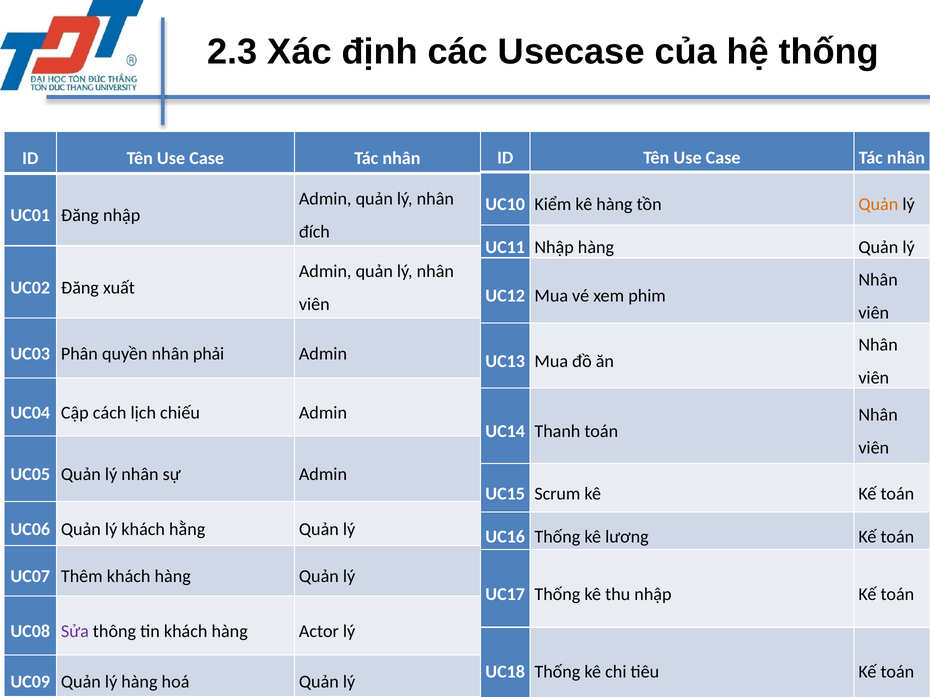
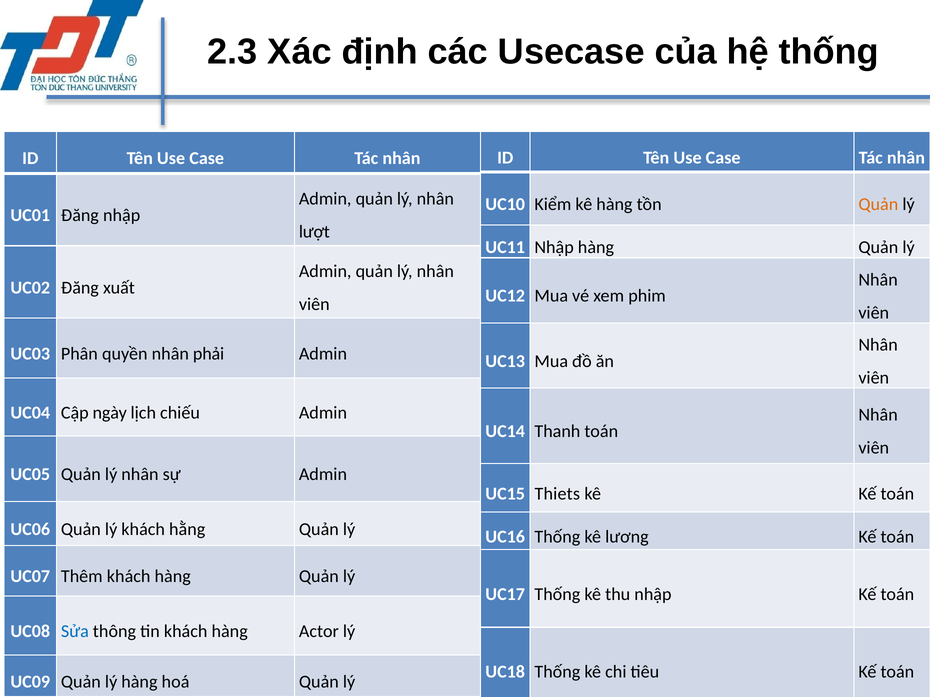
đích: đích -> lượt
cách: cách -> ngày
Scrum: Scrum -> Thiets
Sửa colour: purple -> blue
